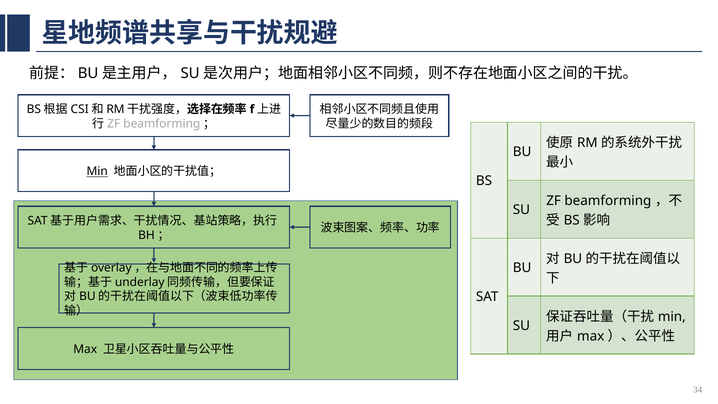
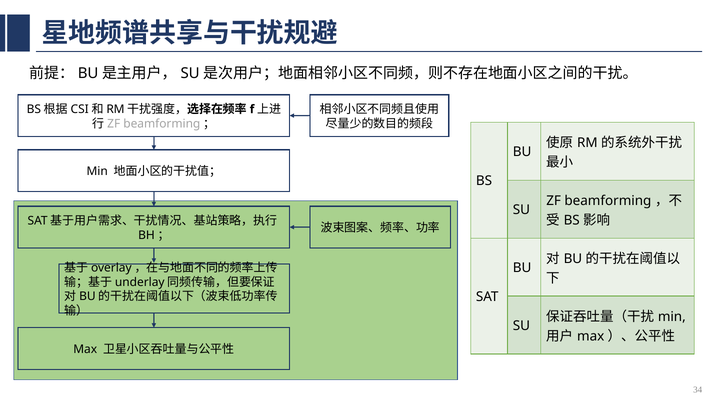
Min at (97, 171) underline: present -> none
